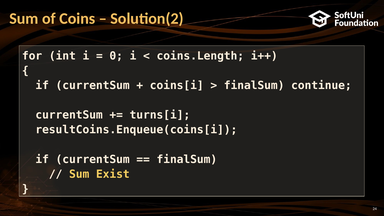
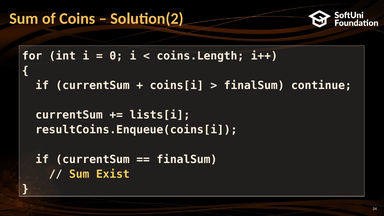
turns[i: turns[i -> lists[i
